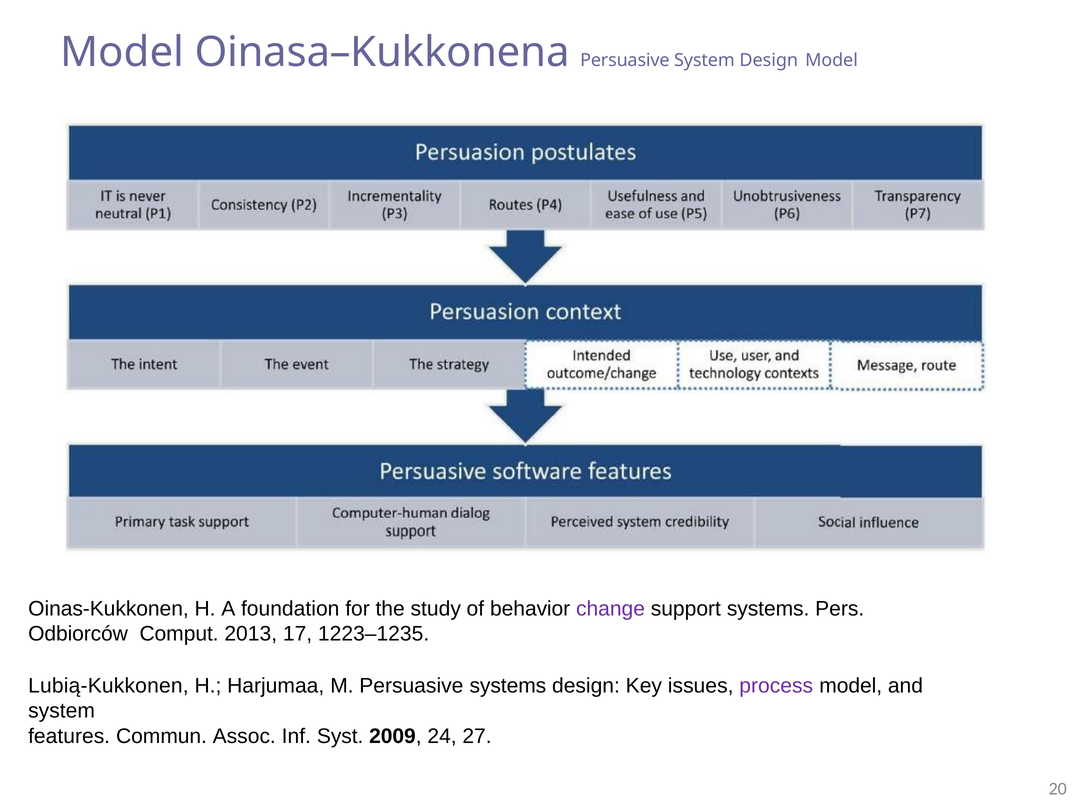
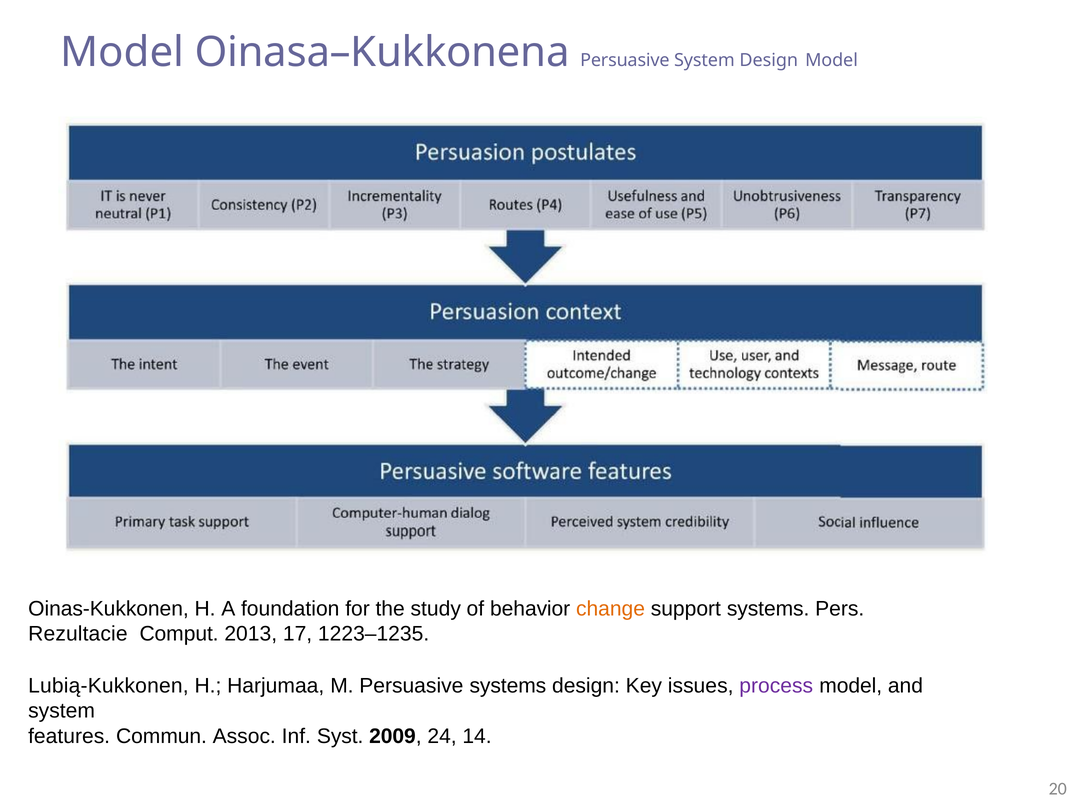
change colour: purple -> orange
Odbiorców: Odbiorców -> Rezultacie
27: 27 -> 14
